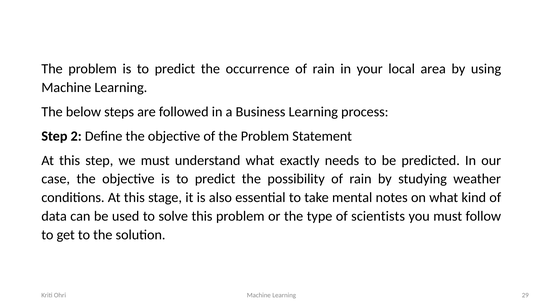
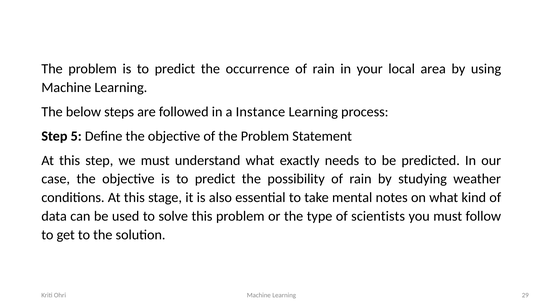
Business: Business -> Instance
2: 2 -> 5
